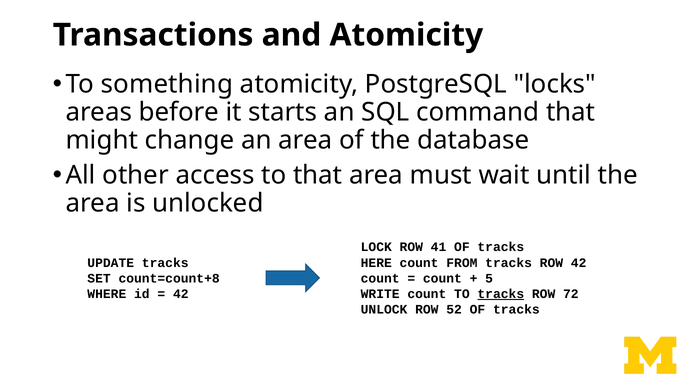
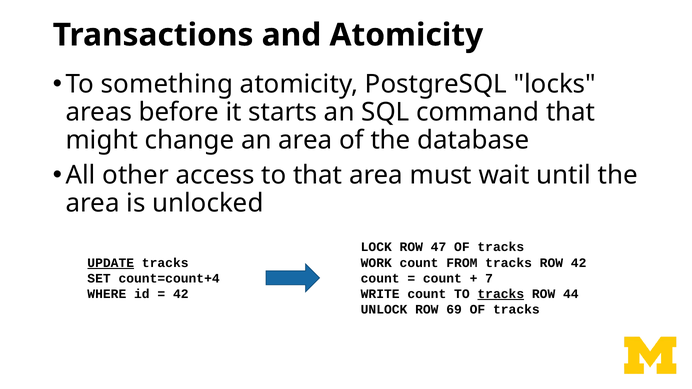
41: 41 -> 47
HERE: HERE -> WORK
UPDATE underline: none -> present
5: 5 -> 7
count=count+8: count=count+8 -> count=count+4
72: 72 -> 44
52: 52 -> 69
